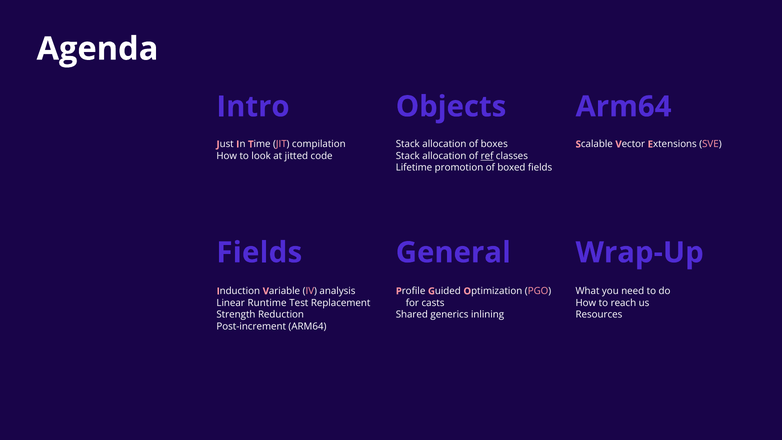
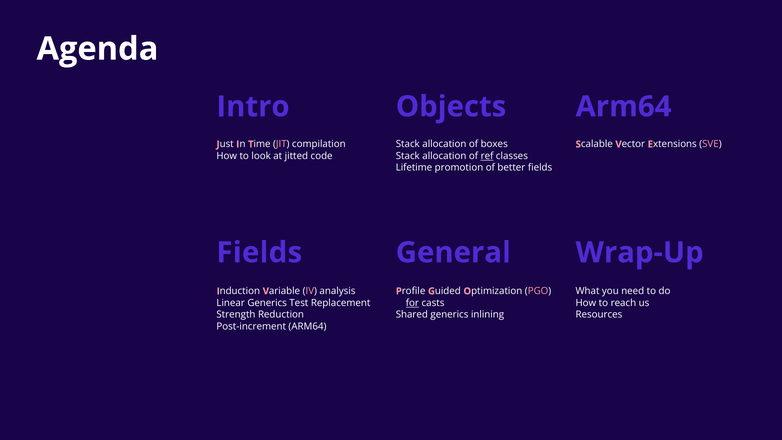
boxed: boxed -> better
Linear Runtime: Runtime -> Generics
for underline: none -> present
